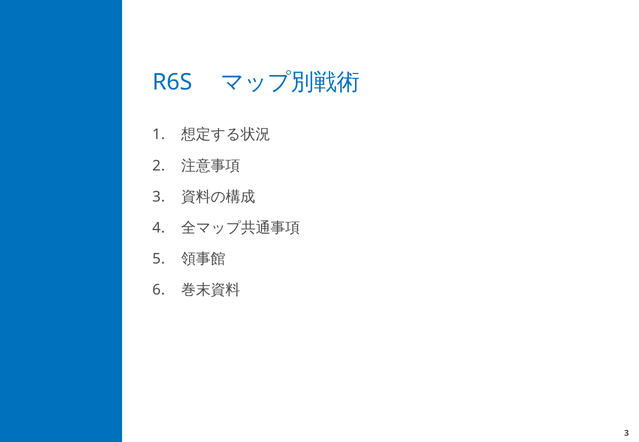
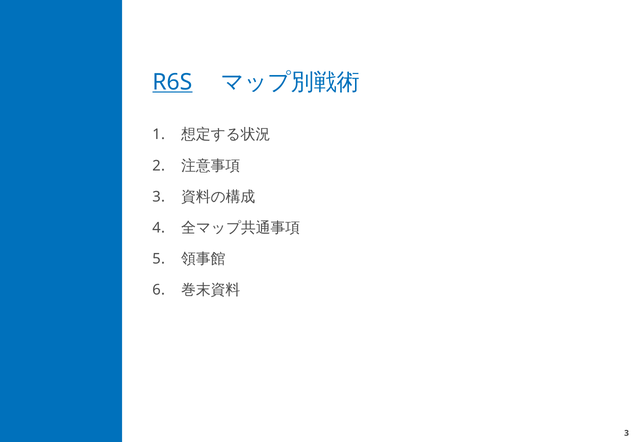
R6S underline: none -> present
